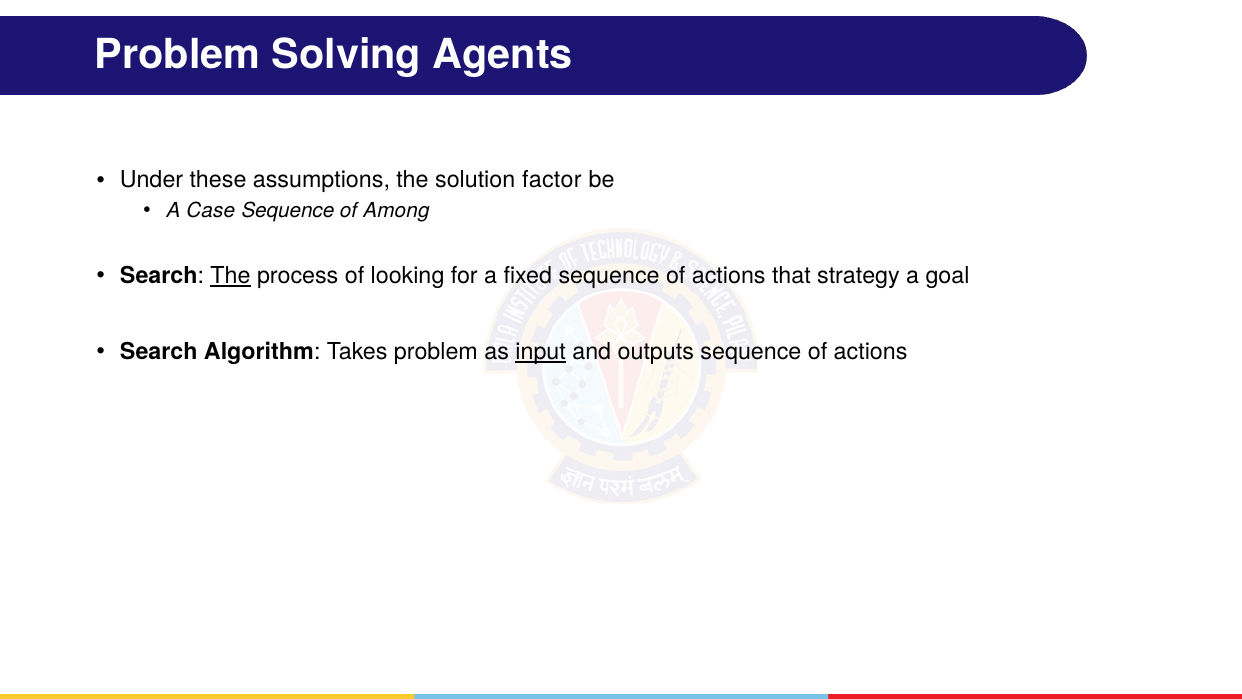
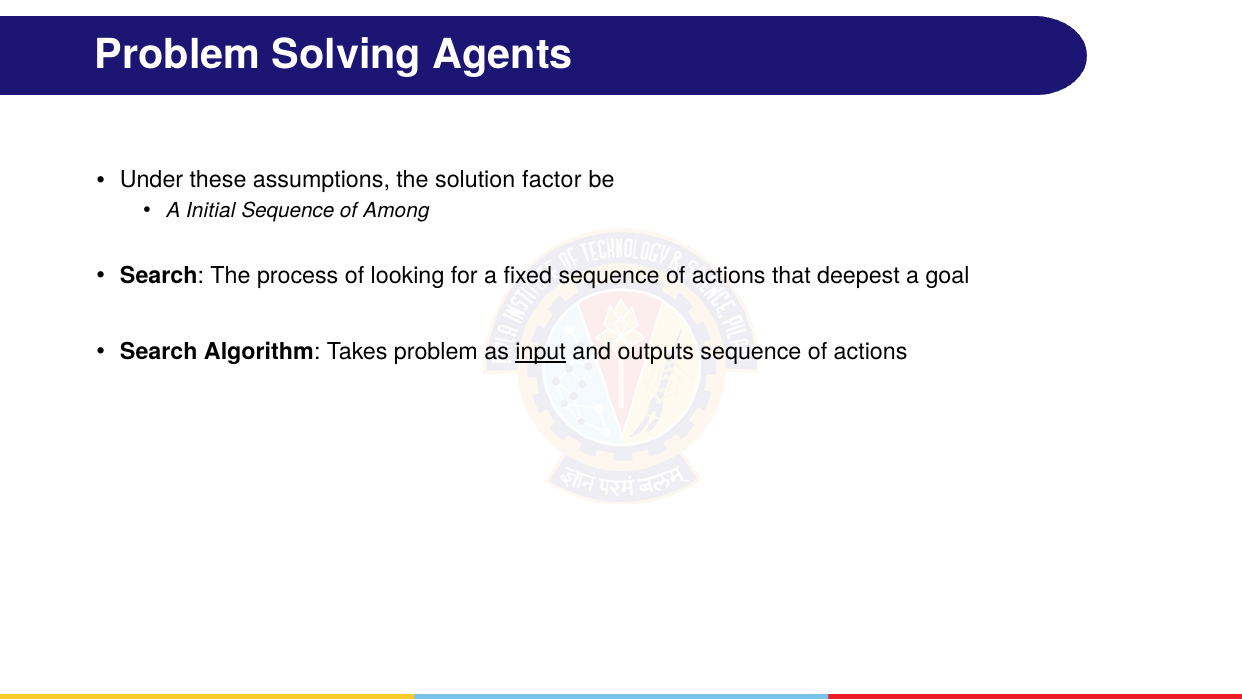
Case: Case -> Initial
The at (231, 276) underline: present -> none
strategy: strategy -> deepest
